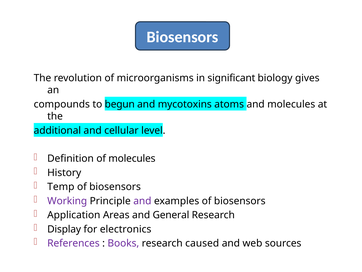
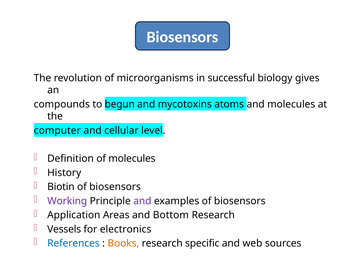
significant: significant -> successful
additional: additional -> computer
Temp: Temp -> Biotin
General: General -> Bottom
Display: Display -> Vessels
References colour: purple -> blue
Books colour: purple -> orange
caused: caused -> specific
